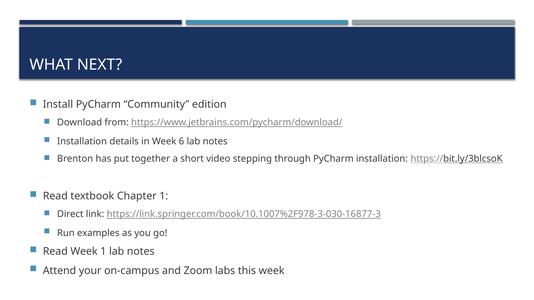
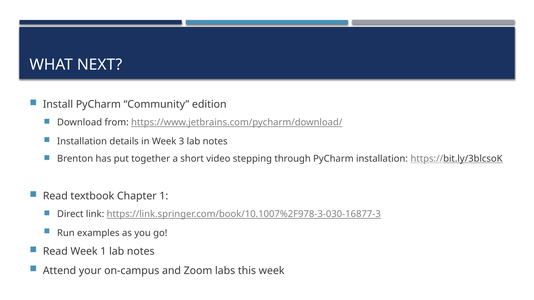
6: 6 -> 3
